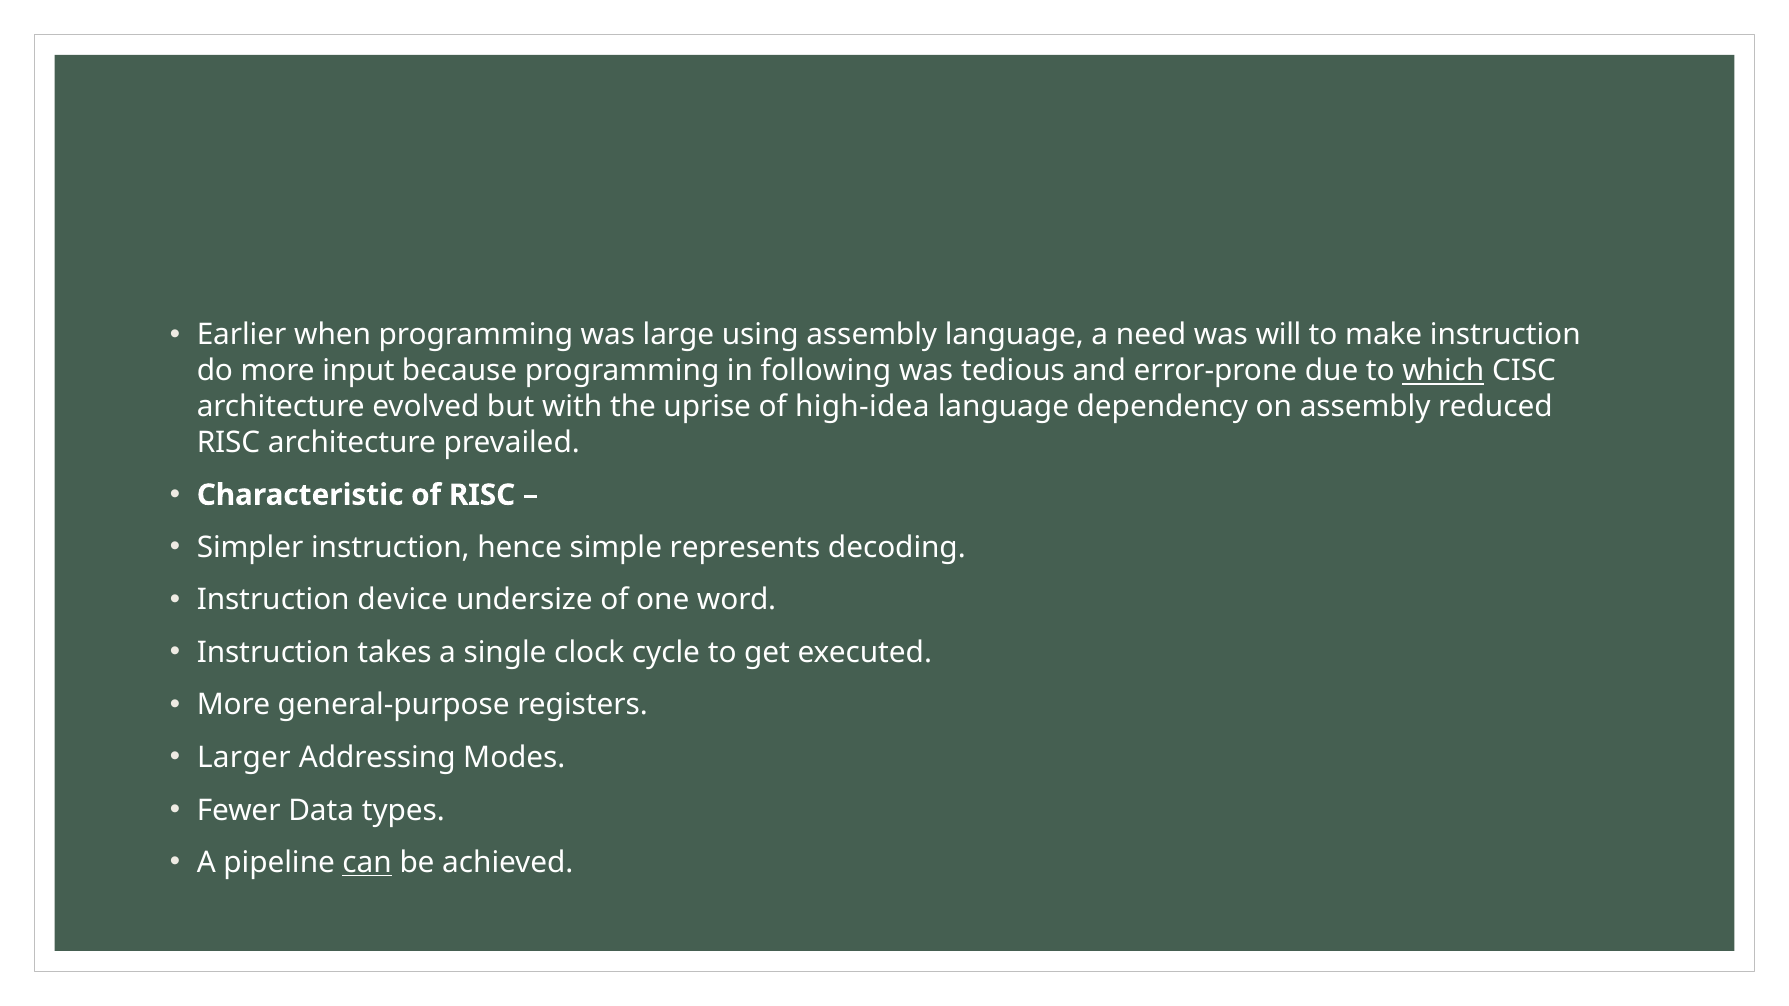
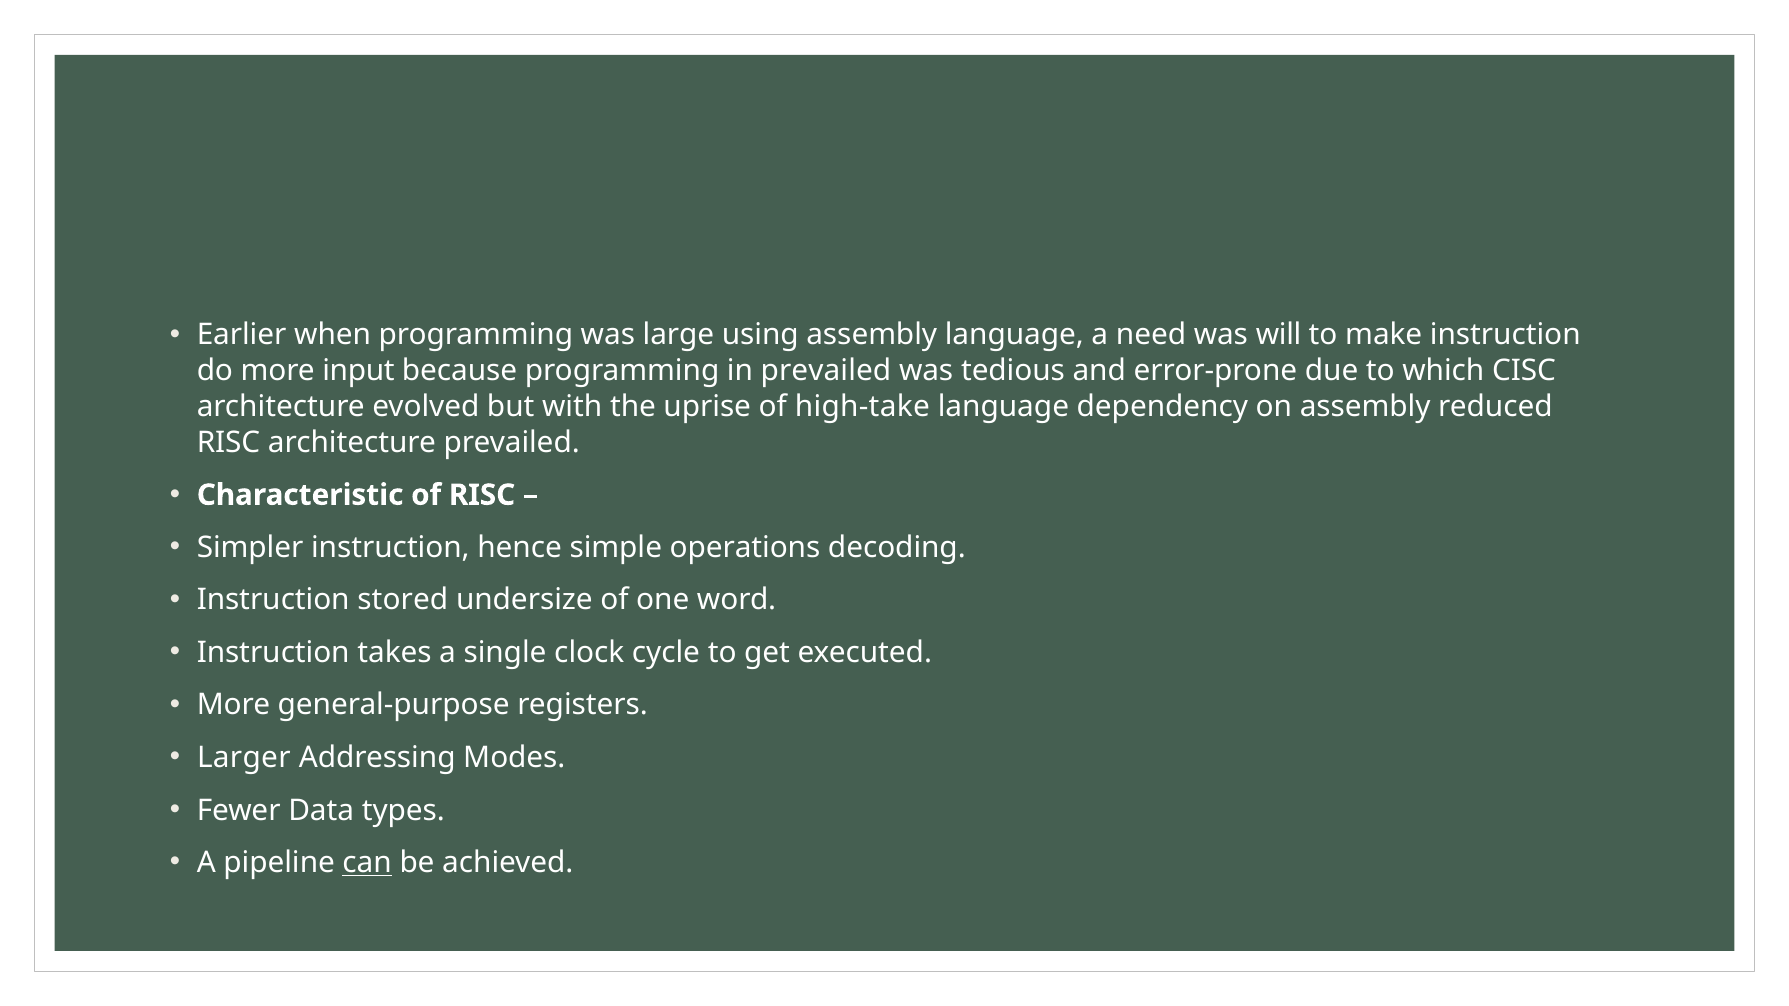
in following: following -> prevailed
which underline: present -> none
high-idea: high-idea -> high-take
represents: represents -> operations
device: device -> stored
